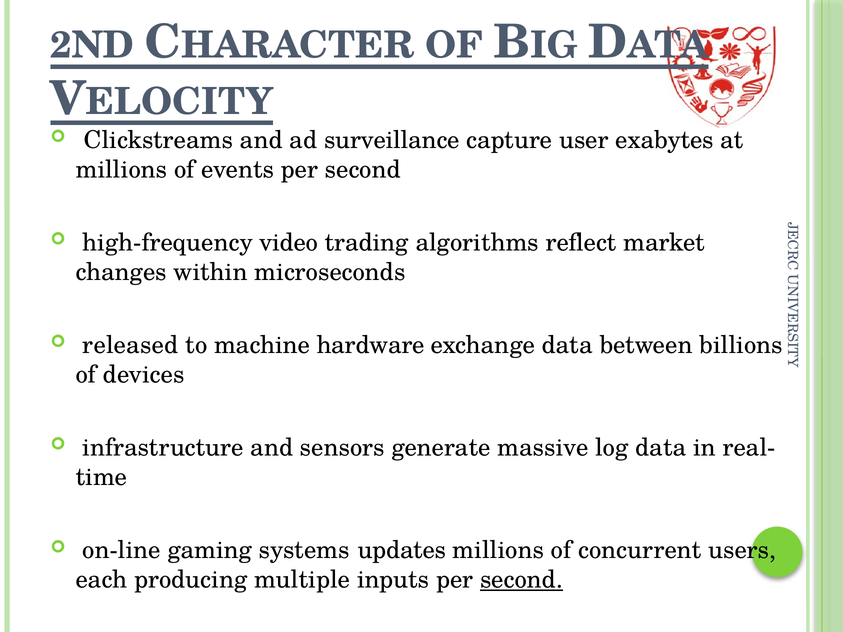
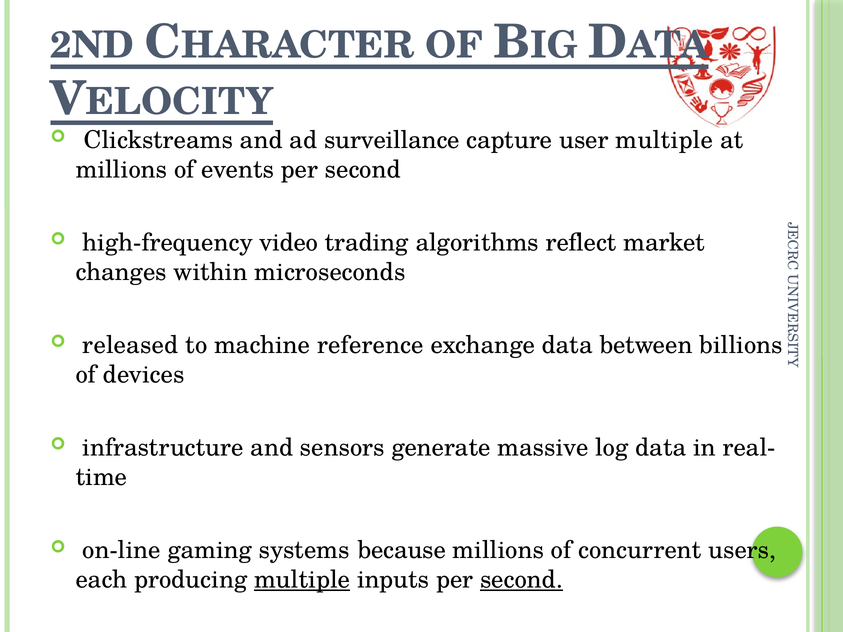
user exabytes: exabytes -> multiple
hardware: hardware -> reference
updates: updates -> because
multiple at (302, 580) underline: none -> present
